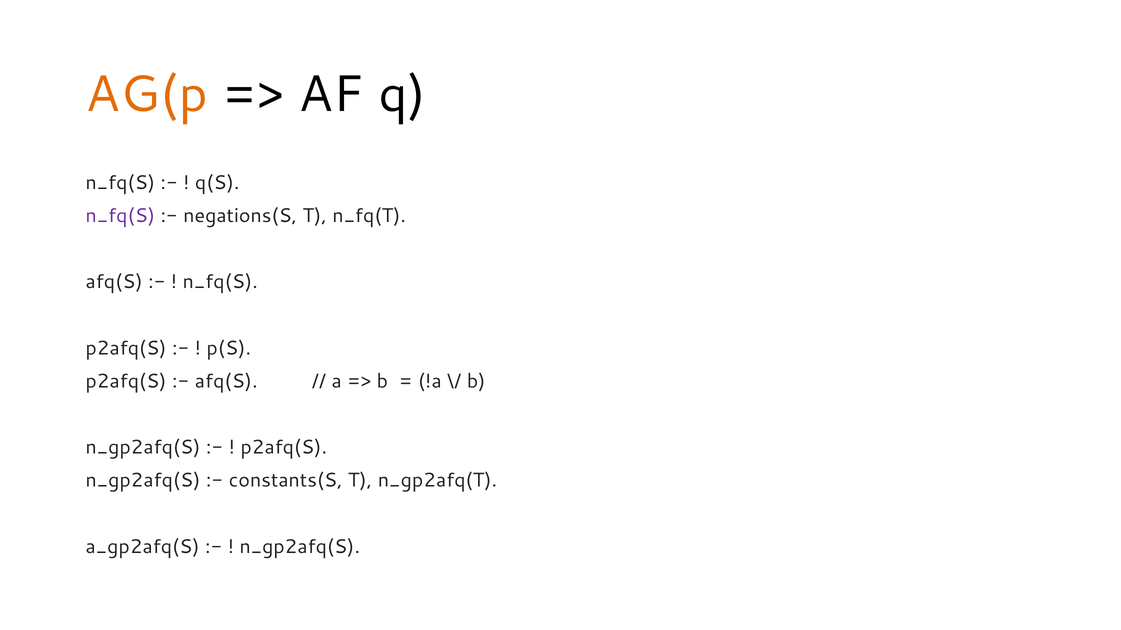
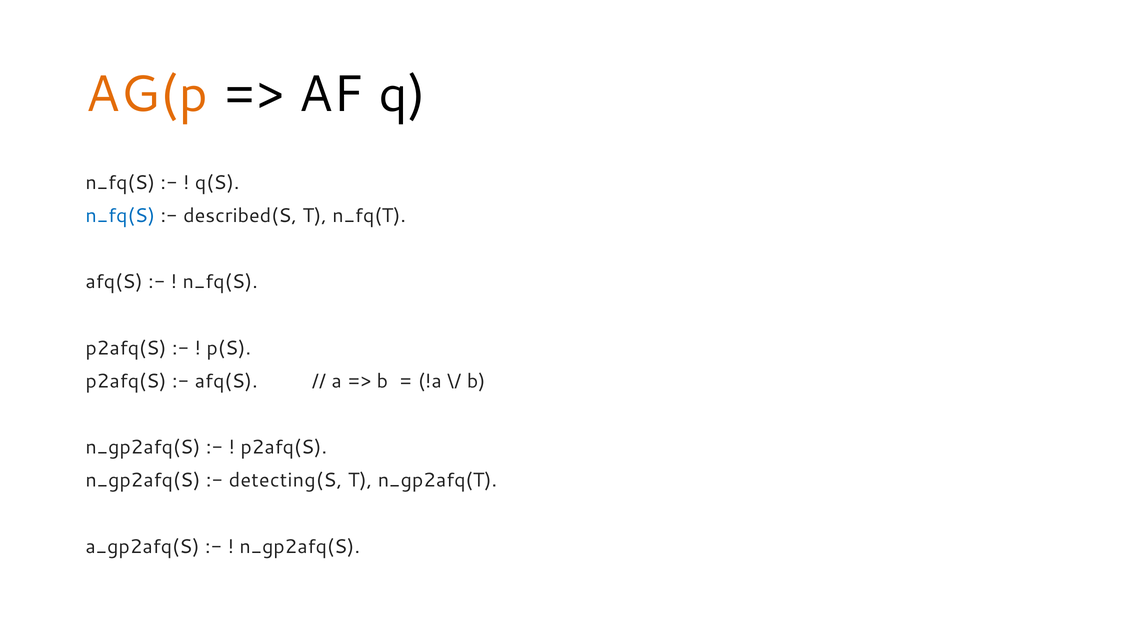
n_fq(S at (120, 216) colour: purple -> blue
negations(S: negations(S -> described(S
constants(S: constants(S -> detecting(S
